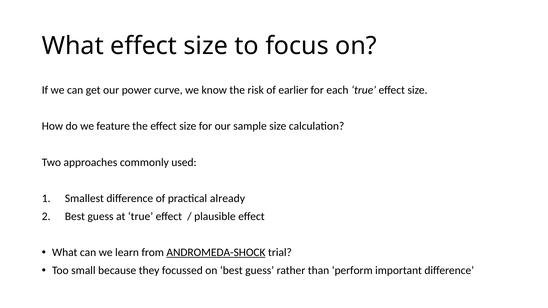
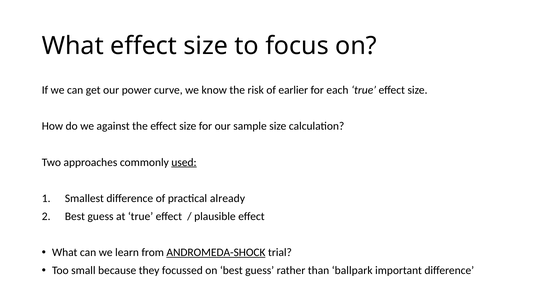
feature: feature -> against
used underline: none -> present
perform: perform -> ballpark
